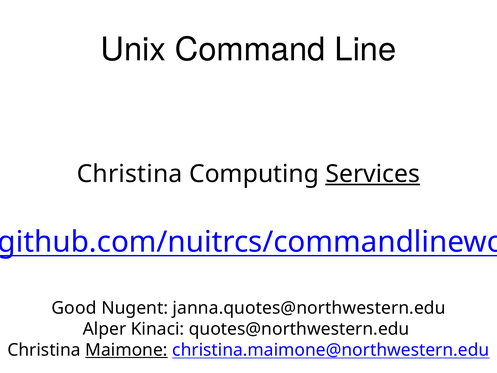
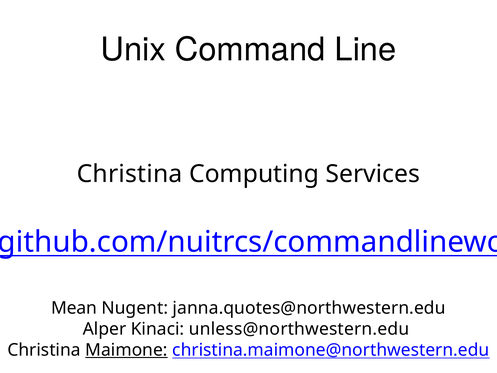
Services underline: present -> none
Good: Good -> Mean
quotes@northwestern.edu: quotes@northwestern.edu -> unless@northwestern.edu
